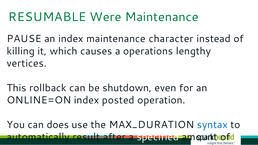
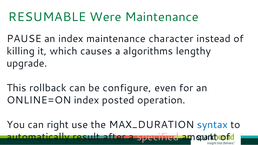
operations: operations -> algorithms
vertices: vertices -> upgrade
shutdown: shutdown -> configure
does: does -> right
specified colour: white -> pink
